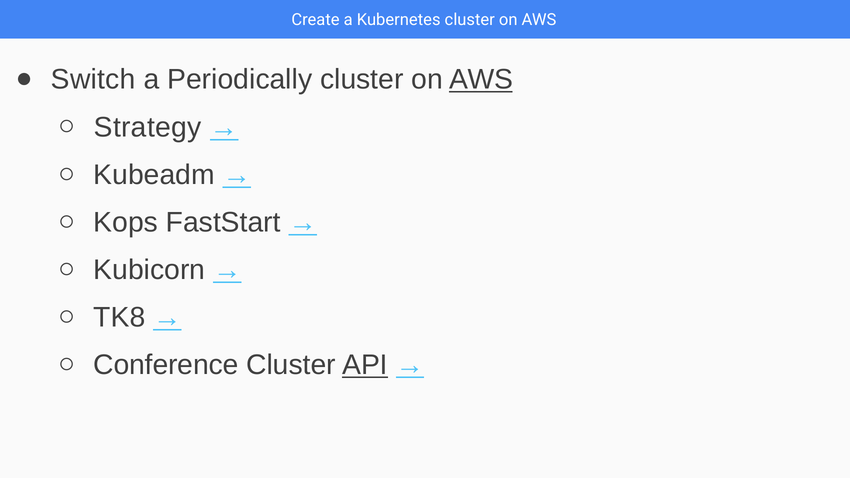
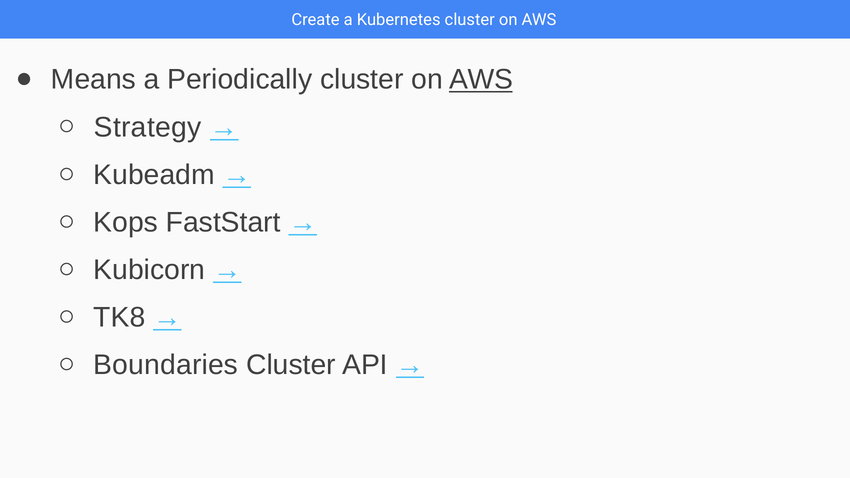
Switch: Switch -> Means
Conference: Conference -> Boundaries
API underline: present -> none
